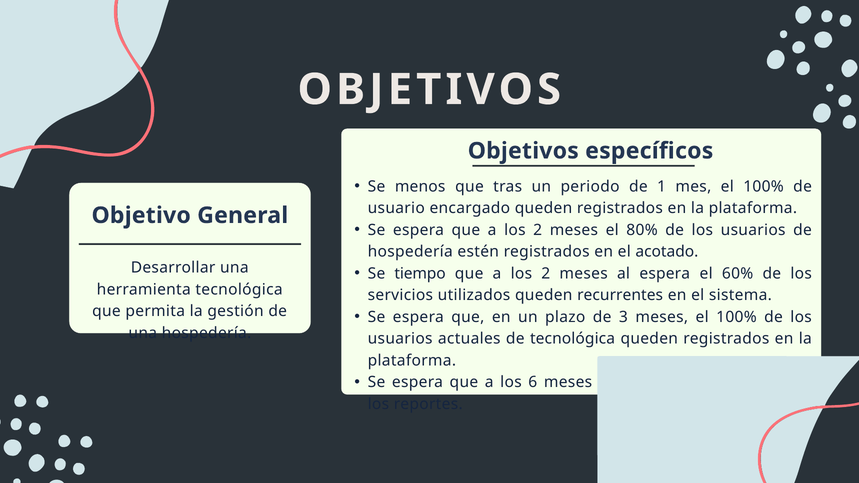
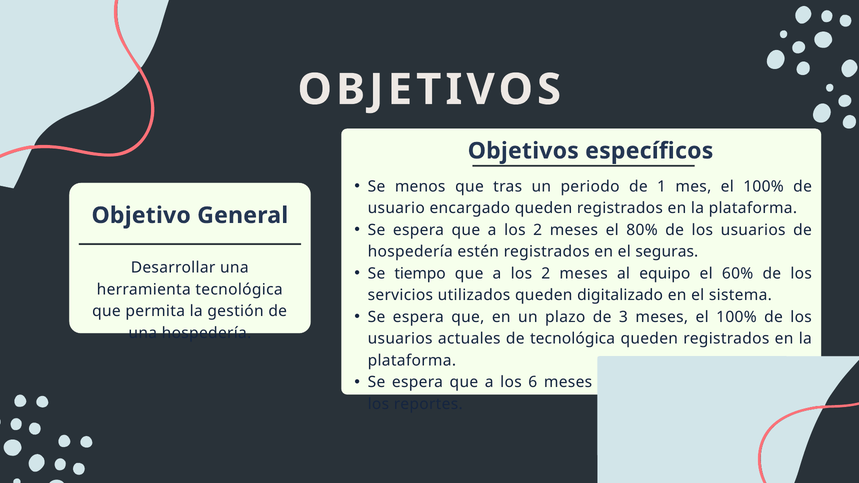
acotado: acotado -> seguras
al espera: espera -> equipo
queden recurrentes: recurrentes -> digitalizado
